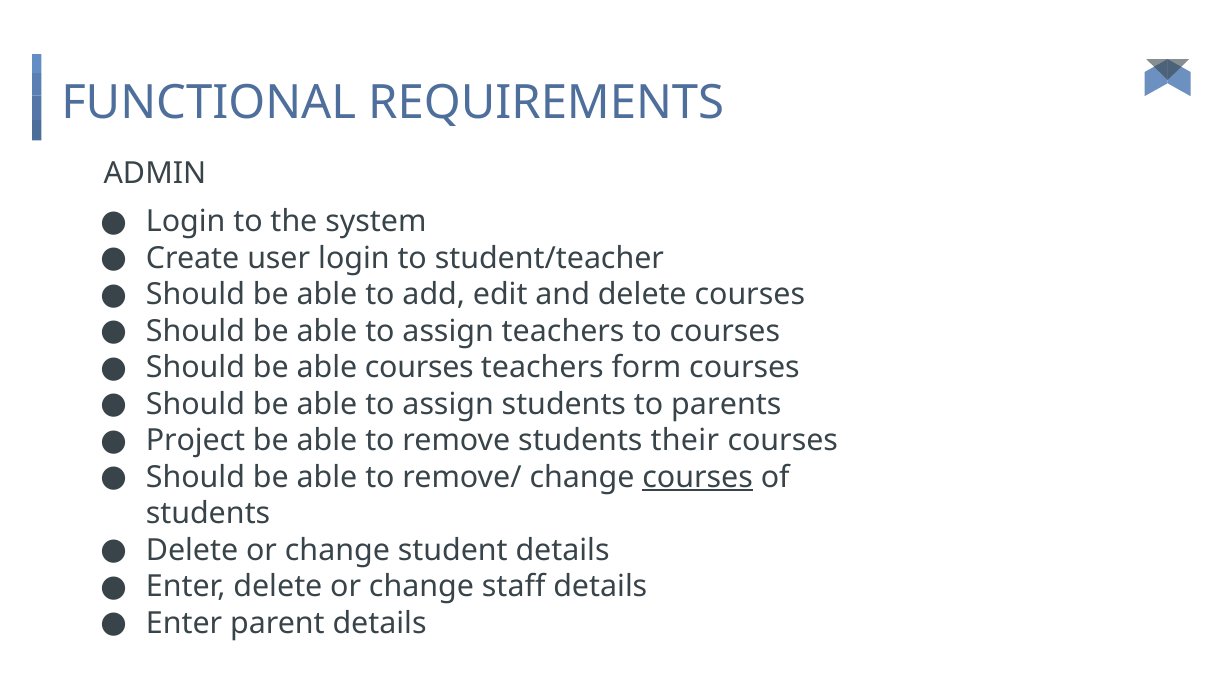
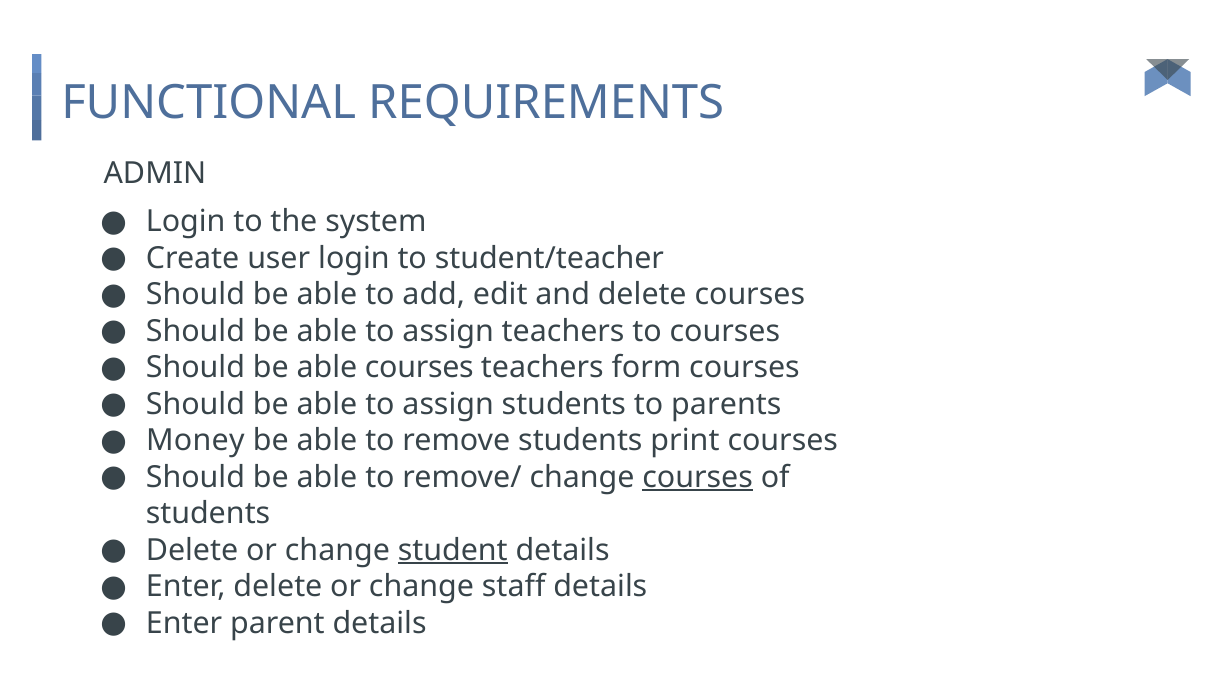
Project: Project -> Money
their: their -> print
student underline: none -> present
